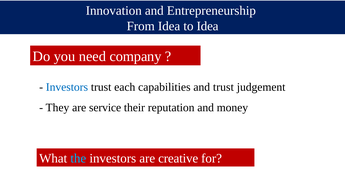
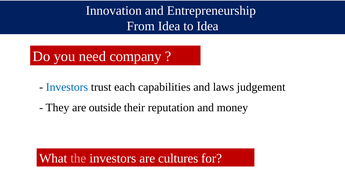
and trust: trust -> laws
service: service -> outside
the colour: light blue -> pink
creative: creative -> cultures
